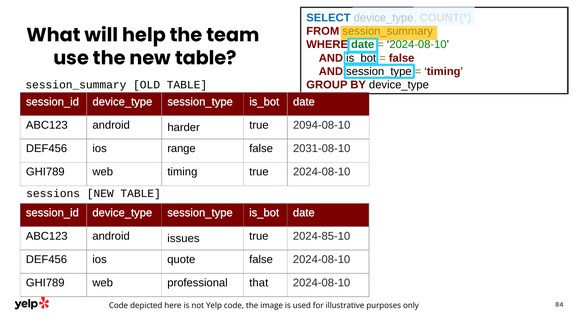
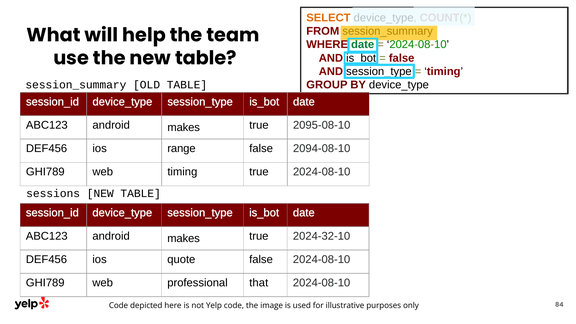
SELECT colour: blue -> orange
harder at (184, 128): harder -> makes
2094-08-10: 2094-08-10 -> 2095-08-10
2031-08-10: 2031-08-10 -> 2094-08-10
issues at (183, 238): issues -> makes
2024-85-10: 2024-85-10 -> 2024-32-10
